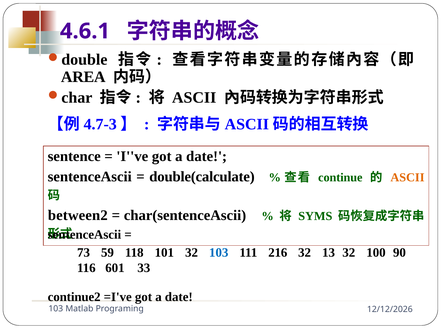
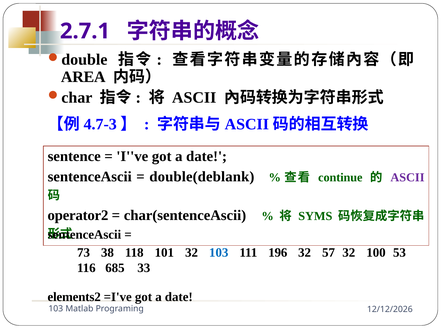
4.6.1: 4.6.1 -> 2.7.1
double(calculate: double(calculate -> double(deblank
ASCII at (407, 178) colour: orange -> purple
between2: between2 -> operator2
59: 59 -> 38
216: 216 -> 196
13: 13 -> 57
90: 90 -> 53
601: 601 -> 685
continue2: continue2 -> elements2
